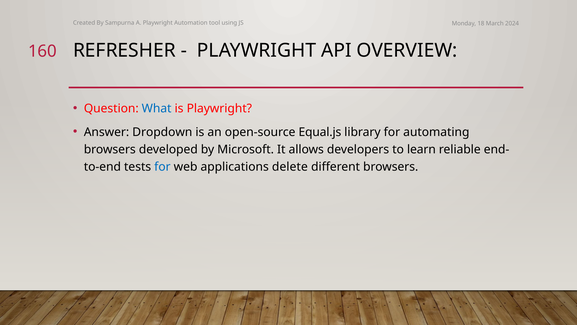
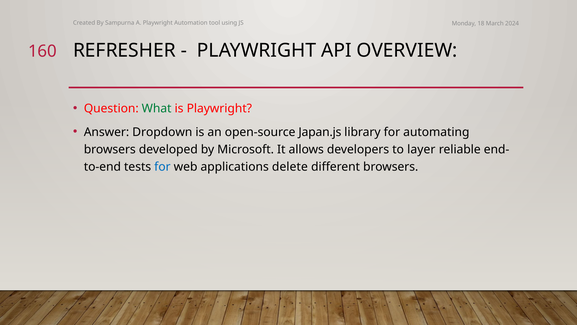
What colour: blue -> green
Equal.js: Equal.js -> Japan.js
learn: learn -> layer
